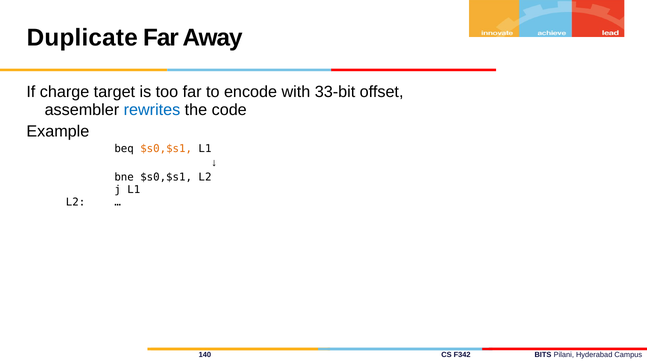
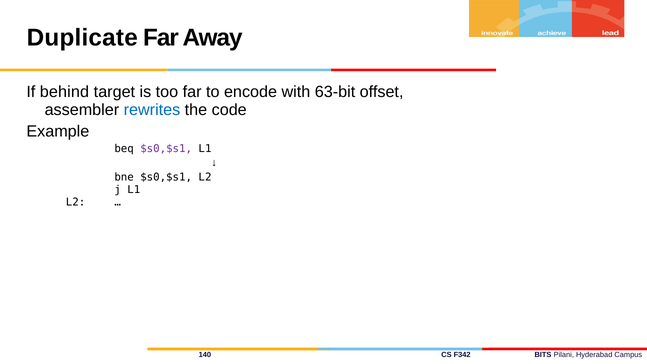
charge: charge -> behind
33-bit: 33-bit -> 63-bit
$s0,$s1 at (166, 149) colour: orange -> purple
